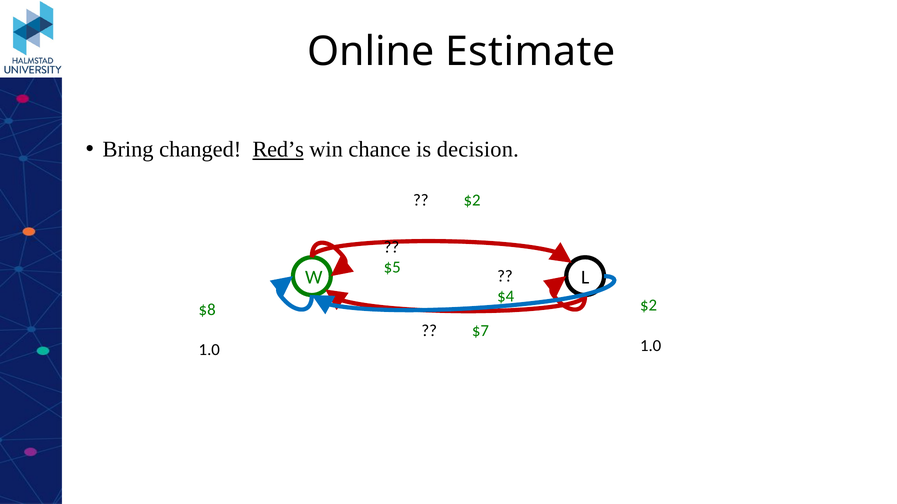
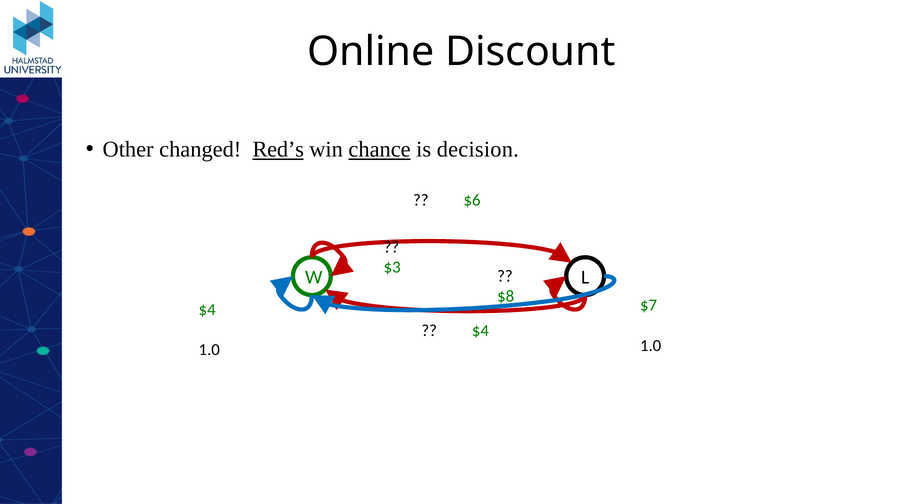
Estimate: Estimate -> Discount
Bring: Bring -> Other
chance underline: none -> present
$2 at (472, 200): $2 -> $6
$5: $5 -> $3
$4: $4 -> $8
$2 at (649, 306): $2 -> $7
$8 at (207, 310): $8 -> $4
$7 at (480, 331): $7 -> $4
